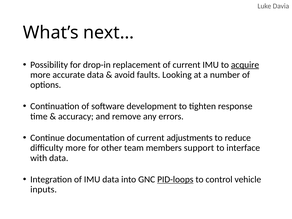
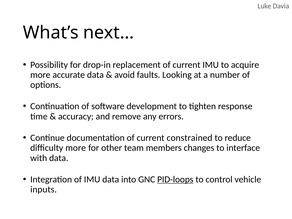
acquire underline: present -> none
adjustments: adjustments -> constrained
support: support -> changes
